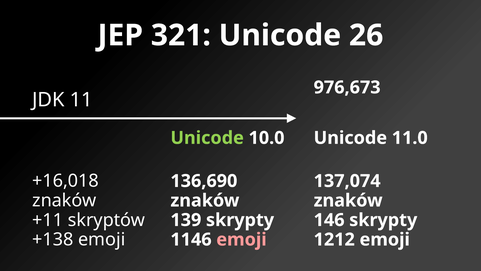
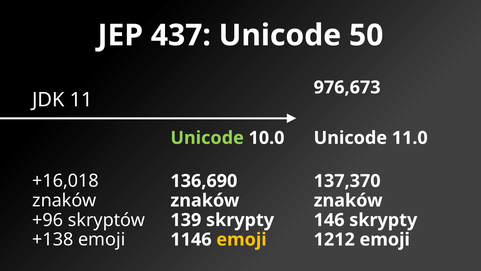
321: 321 -> 437
26: 26 -> 50
137,074: 137,074 -> 137,370
+11: +11 -> +96
emoji at (241, 239) colour: pink -> yellow
